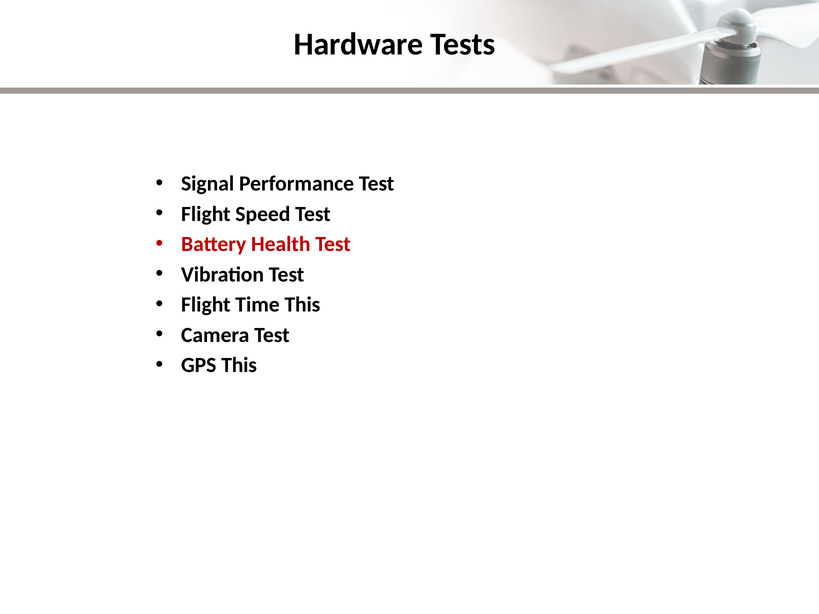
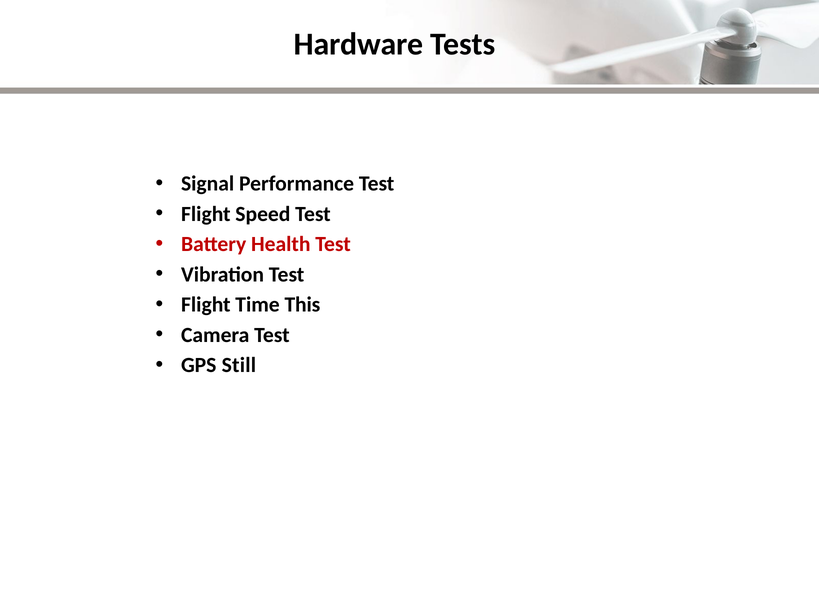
GPS This: This -> Still
